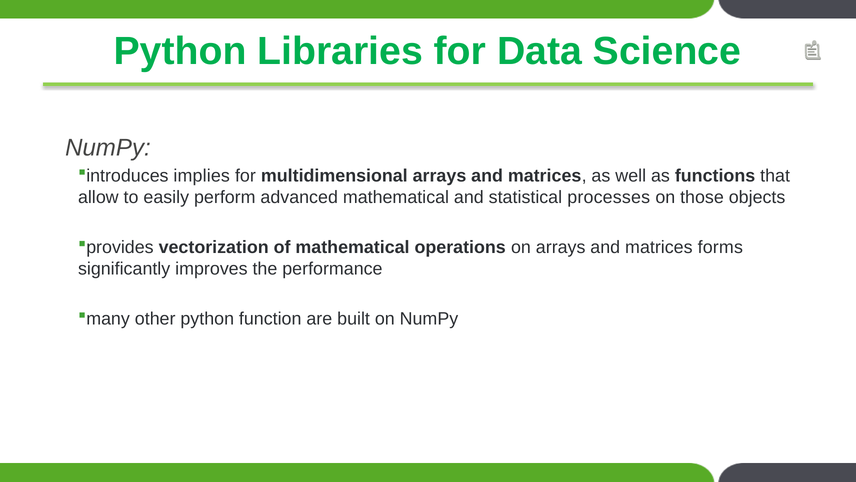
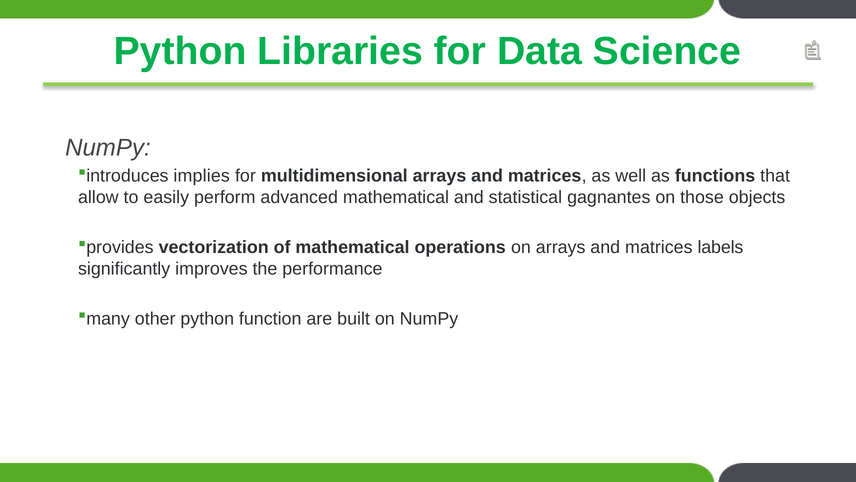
processes: processes -> gagnantes
forms: forms -> labels
